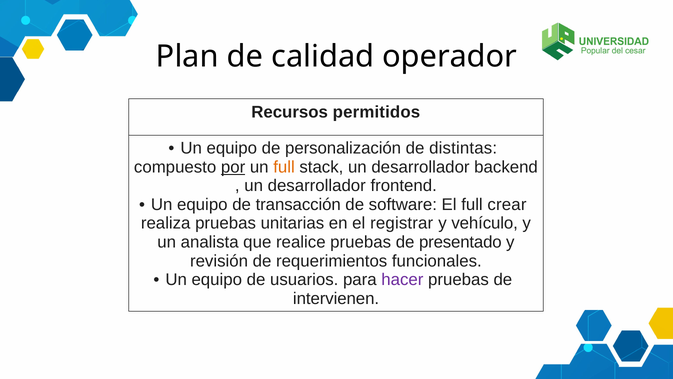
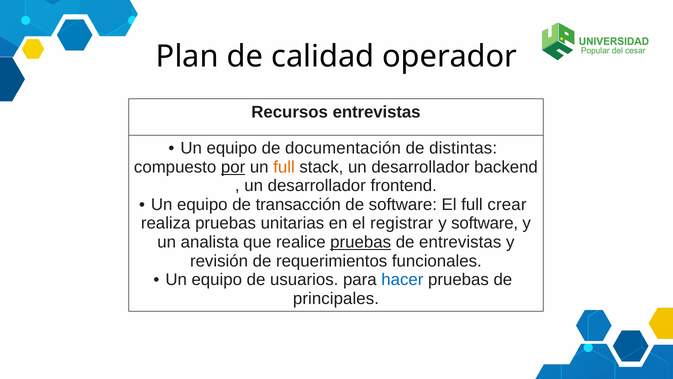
Recursos permitidos: permitidos -> entrevistas
personalización: personalización -> documentación
y vehículo: vehículo -> software
pruebas at (361, 242) underline: none -> present
de presentado: presentado -> entrevistas
hacer colour: purple -> blue
intervienen: intervienen -> principales
